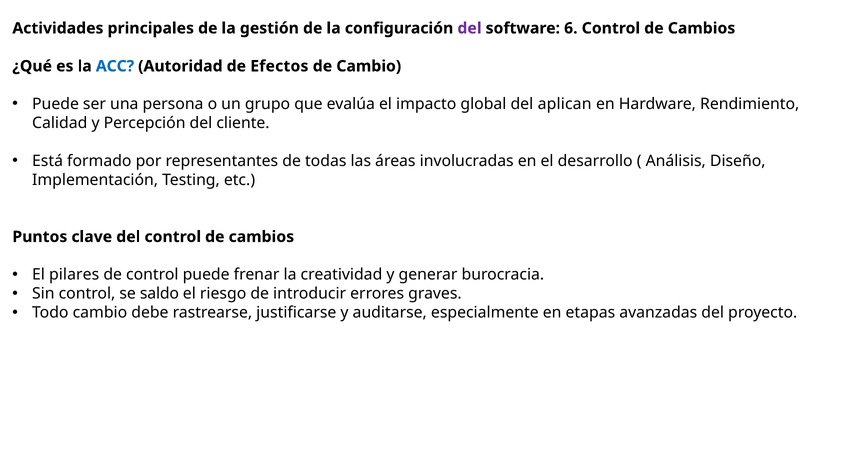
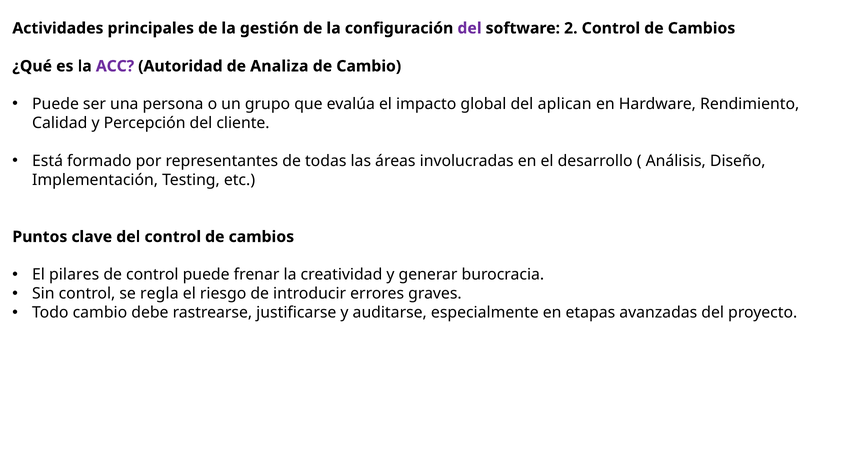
6: 6 -> 2
ACC colour: blue -> purple
Efectos: Efectos -> Analiza
saldo: saldo -> regla
